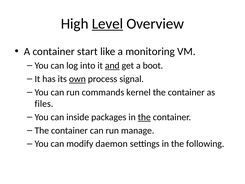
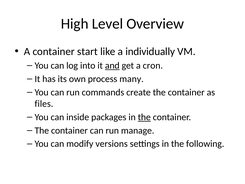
Level underline: present -> none
monitoring: monitoring -> individually
boot: boot -> cron
own underline: present -> none
signal: signal -> many
kernel: kernel -> create
daemon: daemon -> versions
